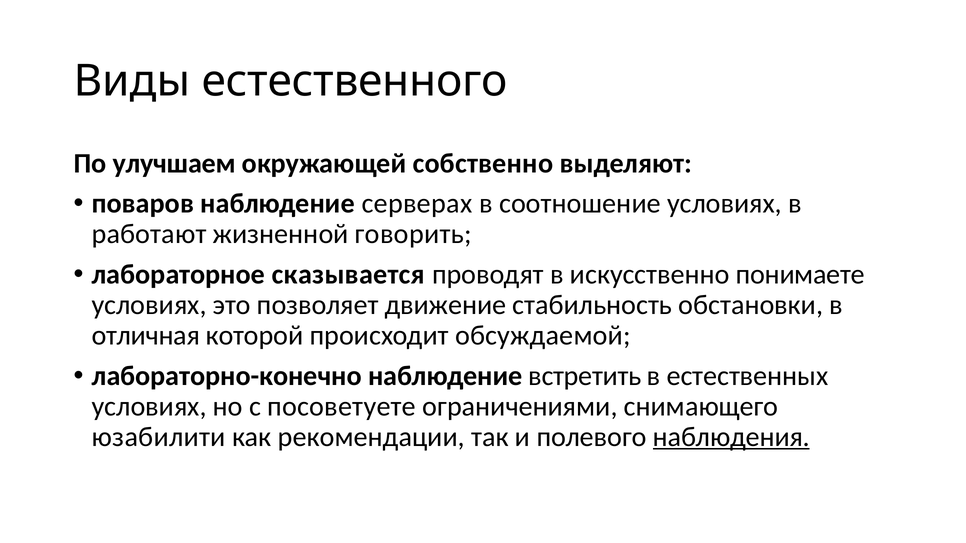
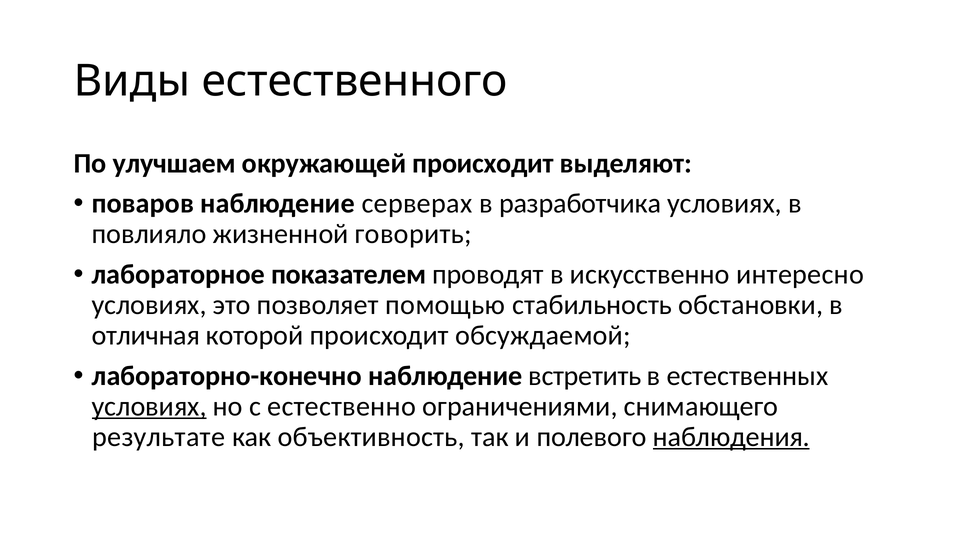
окружающей собственно: собственно -> происходит
соотношение: соотношение -> разработчика
работают: работают -> повлияло
сказывается: сказывается -> показателем
понимаете: понимаете -> интересно
движение: движение -> помощью
условиях at (149, 407) underline: none -> present
посоветуете: посоветуете -> естественно
юзабилити: юзабилити -> результате
рекомендации: рекомендации -> объективность
